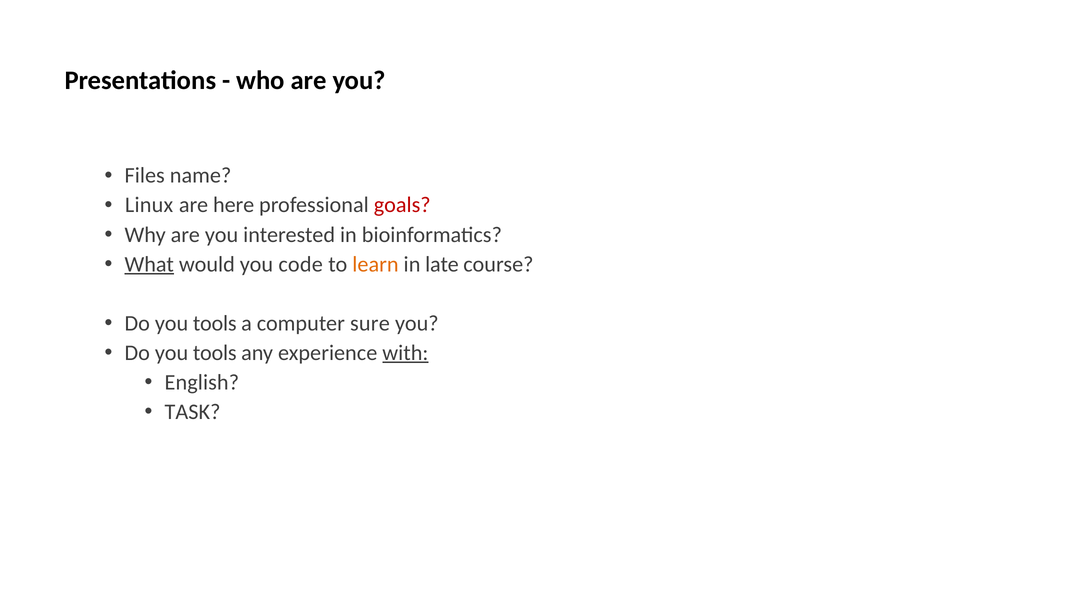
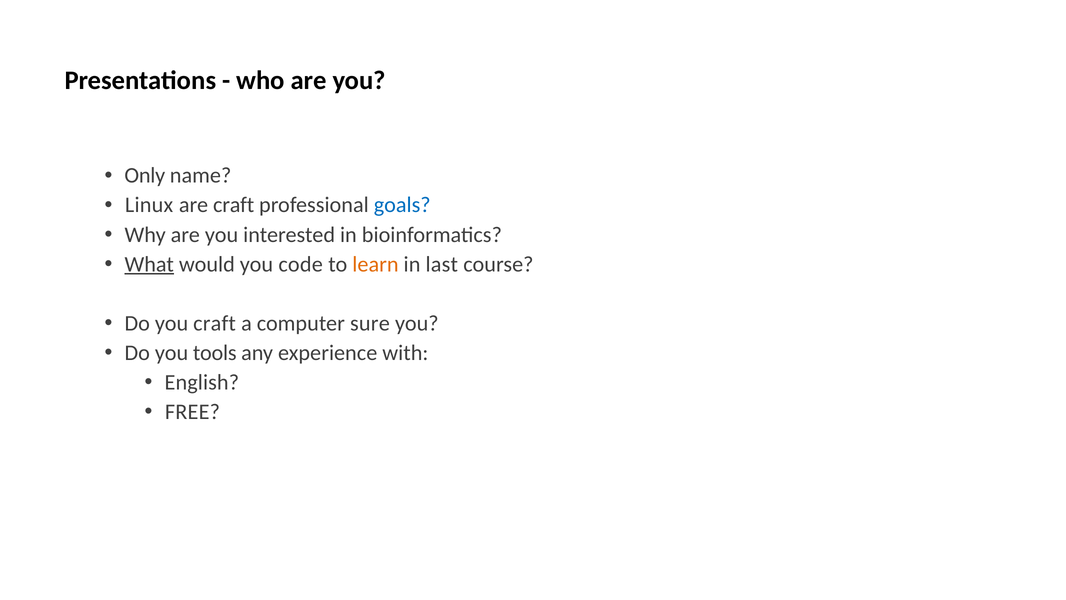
Files: Files -> Only
are here: here -> craft
goals colour: red -> blue
late: late -> last
tools at (215, 323): tools -> craft
with underline: present -> none
TASK: TASK -> FREE
